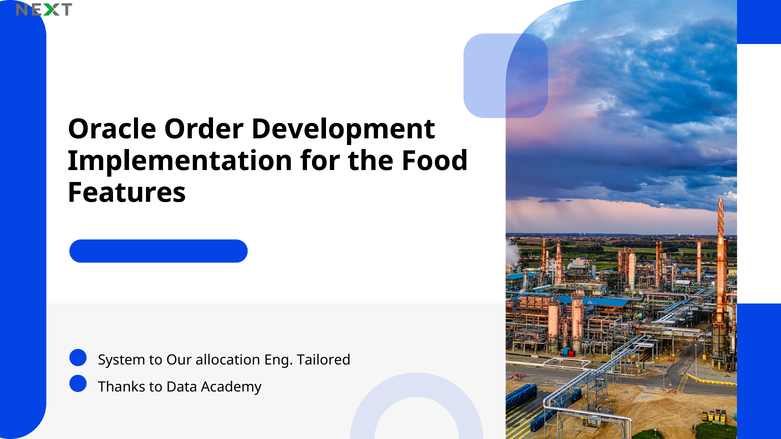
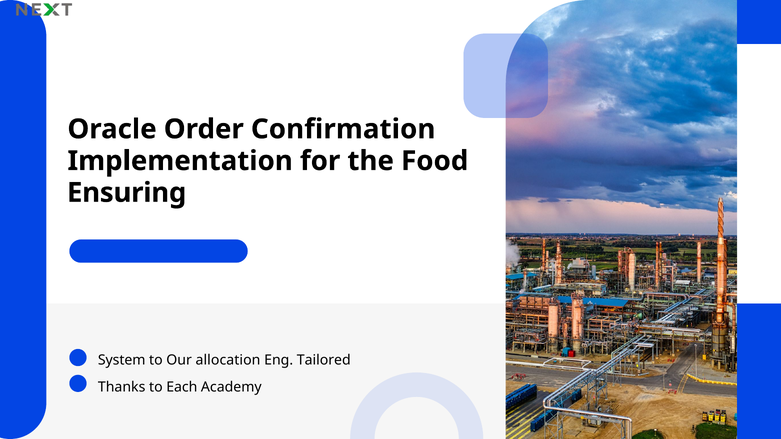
Development: Development -> Confirmation
Features: Features -> Ensuring
Data: Data -> Each
